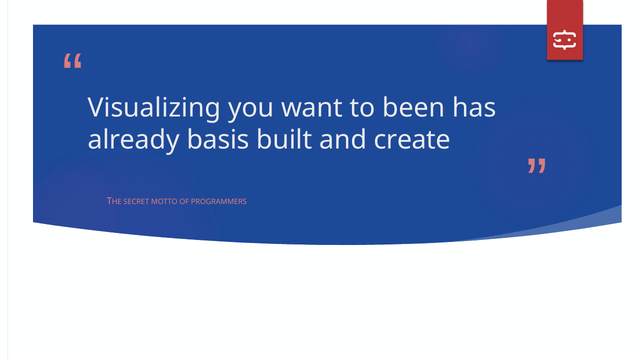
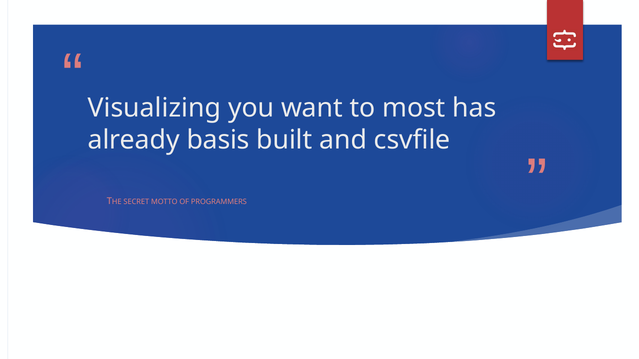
been: been -> most
create: create -> csvfile
